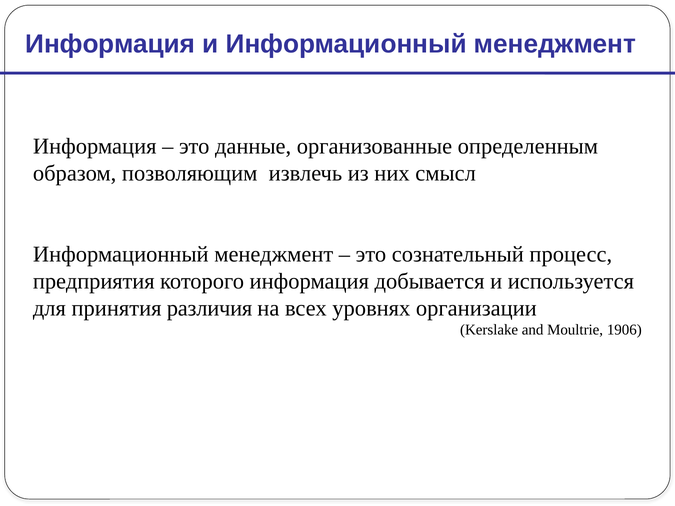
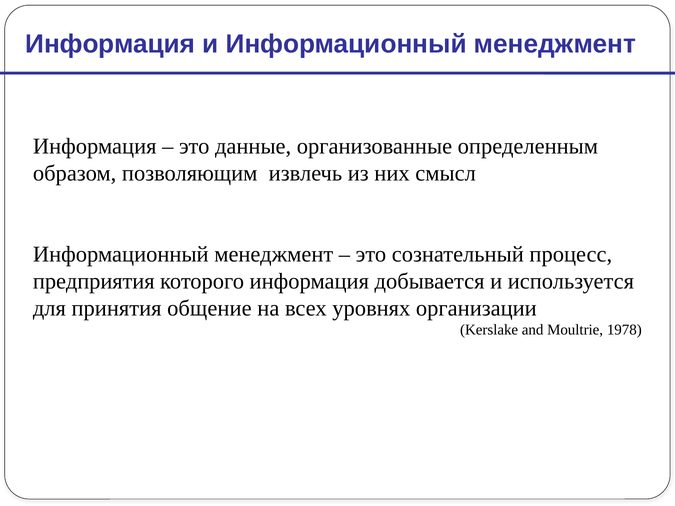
различия: различия -> общение
1906: 1906 -> 1978
